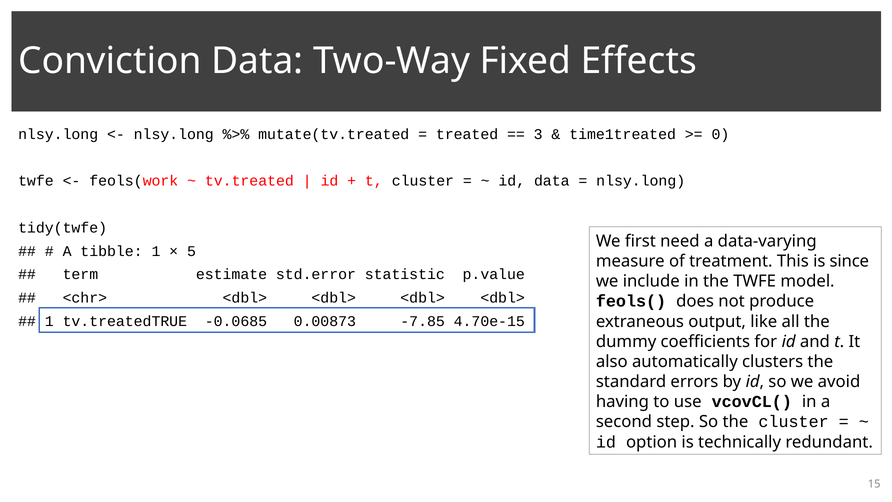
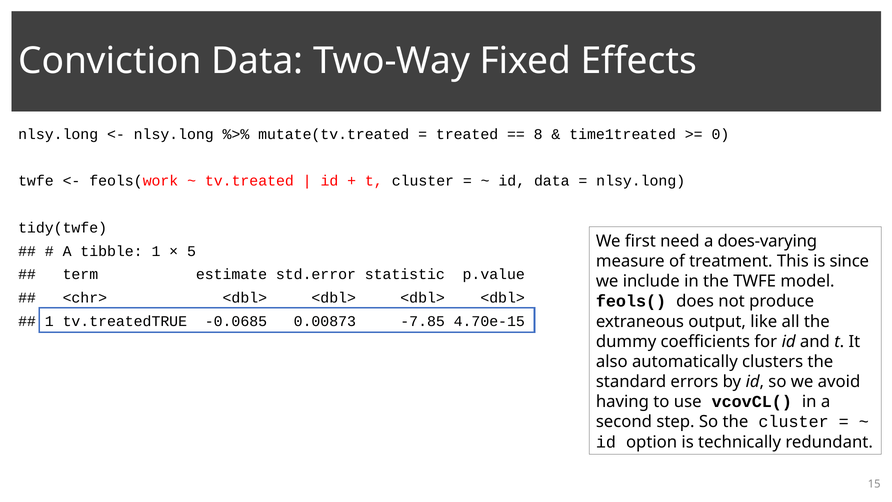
3: 3 -> 8
data-varying: data-varying -> does-varying
